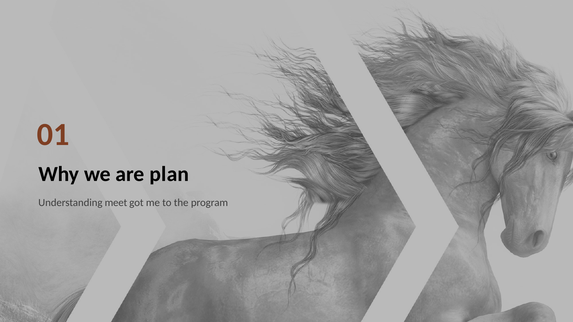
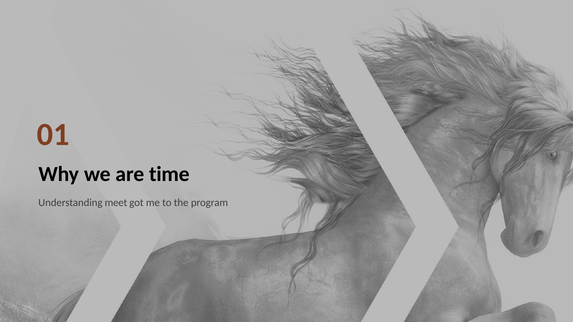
plan: plan -> time
